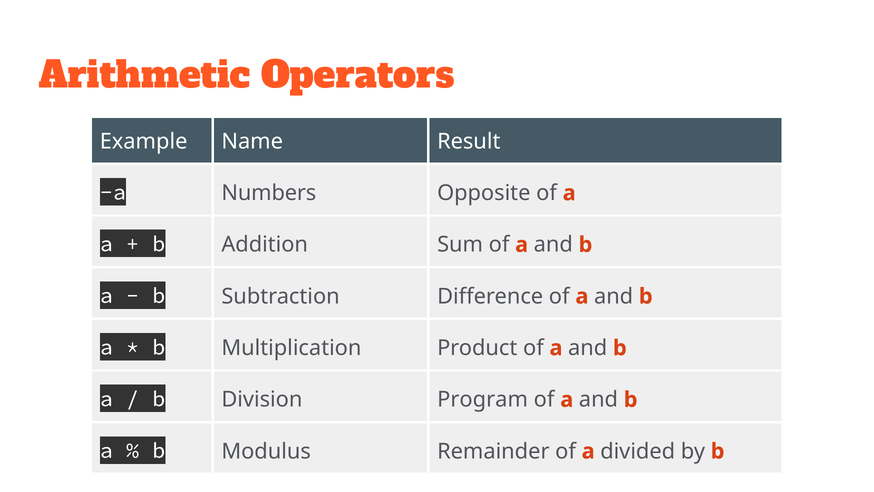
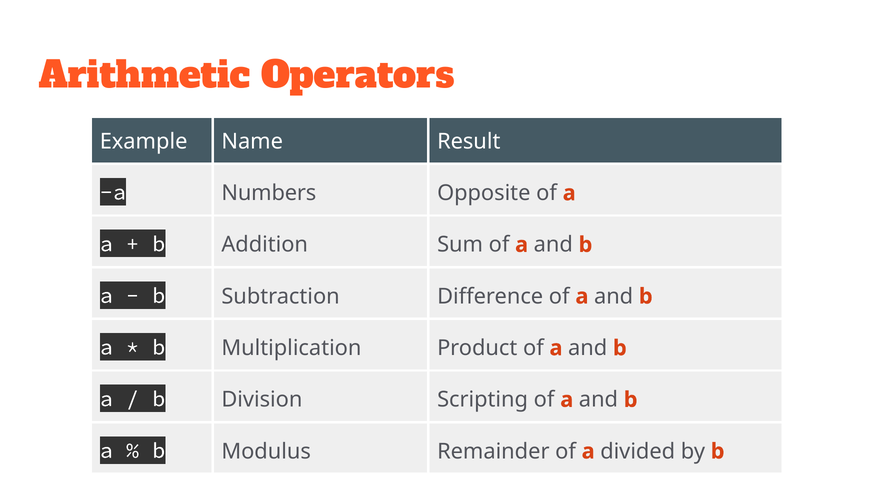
Program: Program -> Scripting
